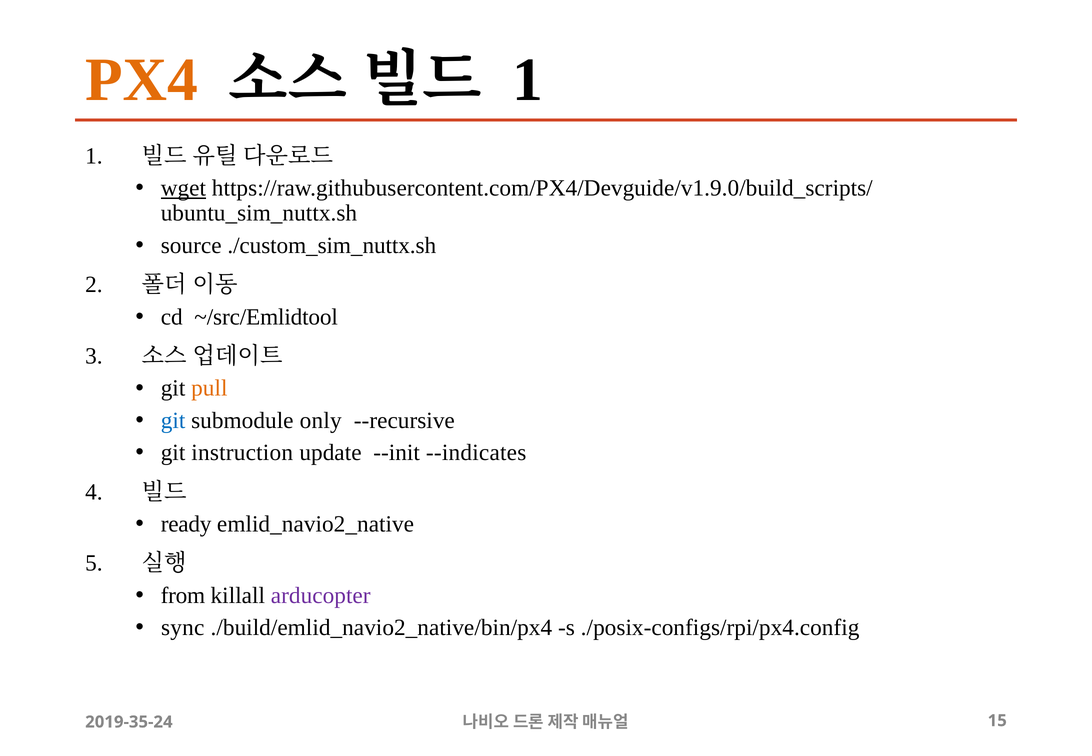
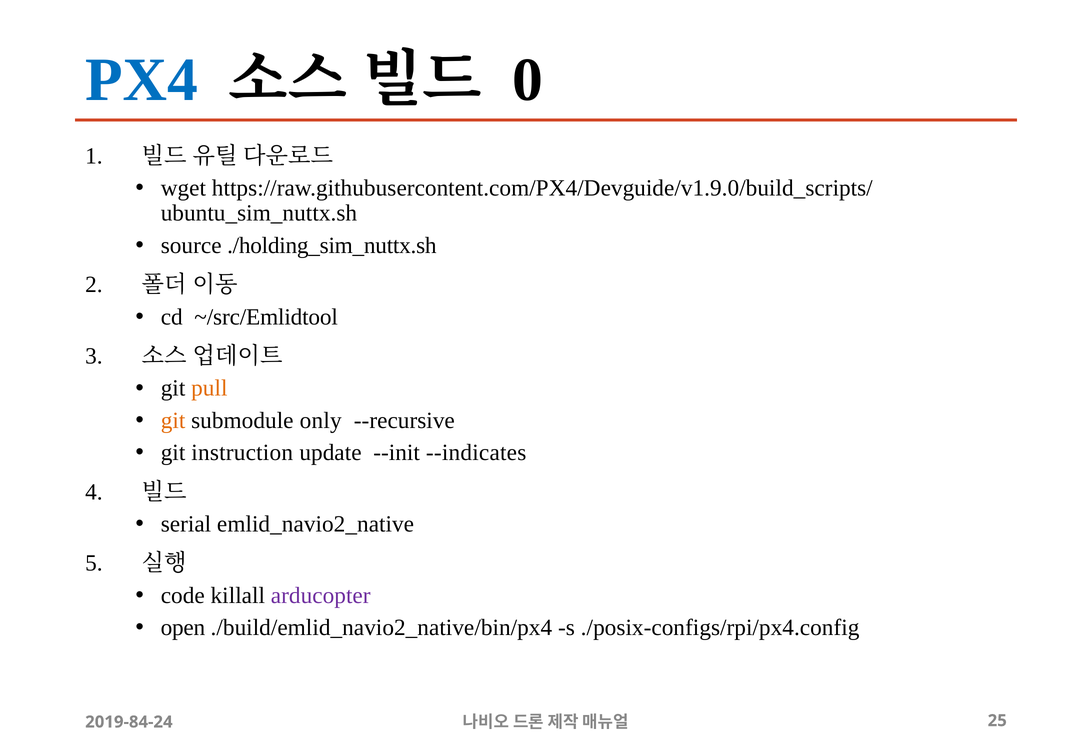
PX4 colour: orange -> blue
1 at (528, 80): 1 -> 0
wget underline: present -> none
./custom_sim_nuttx.sh: ./custom_sim_nuttx.sh -> ./holding_sim_nuttx.sh
git at (173, 420) colour: blue -> orange
ready: ready -> serial
from: from -> code
sync: sync -> open
2019-35-24: 2019-35-24 -> 2019-84-24
15: 15 -> 25
